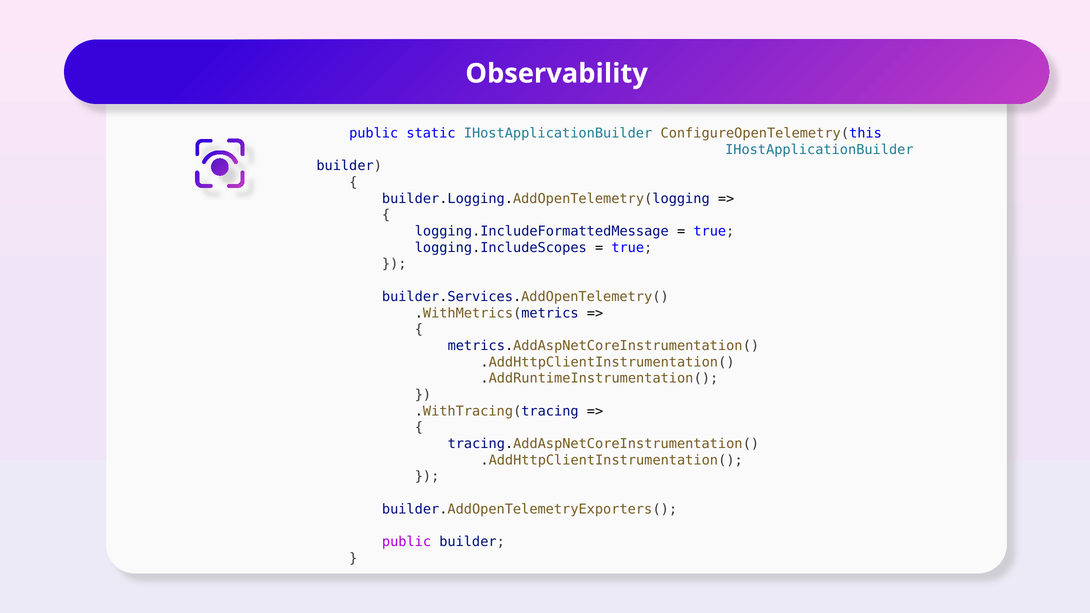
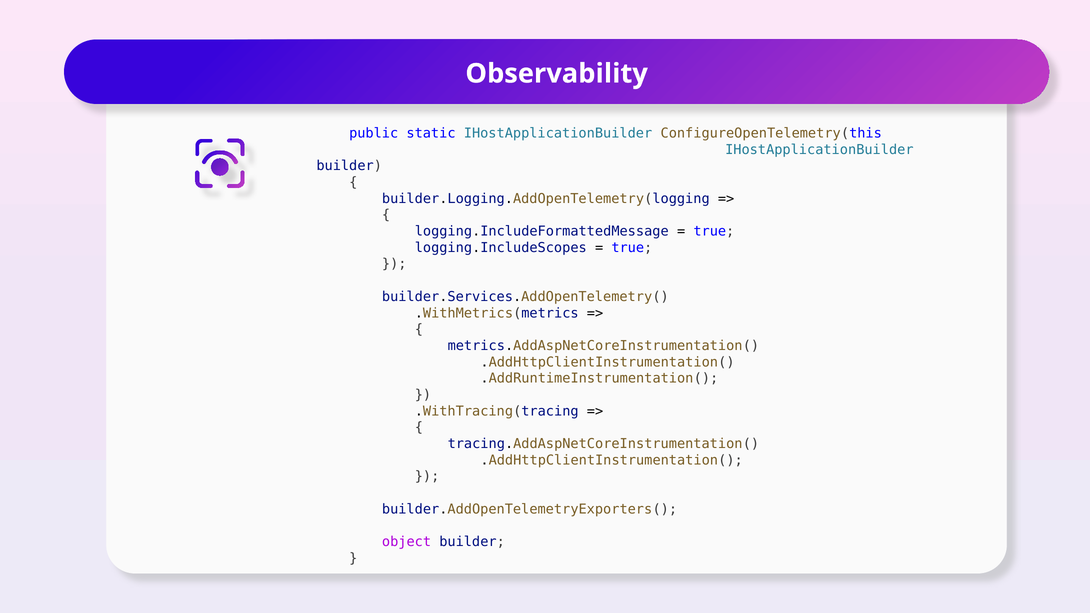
public at (407, 542): public -> object
